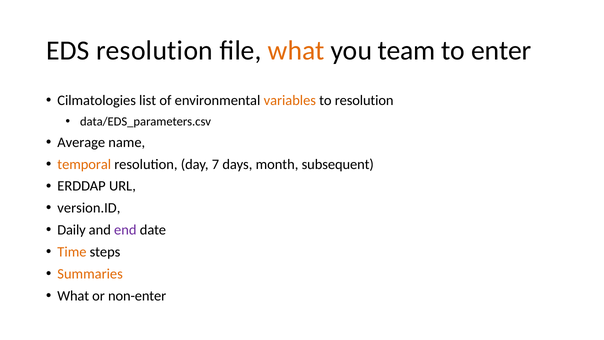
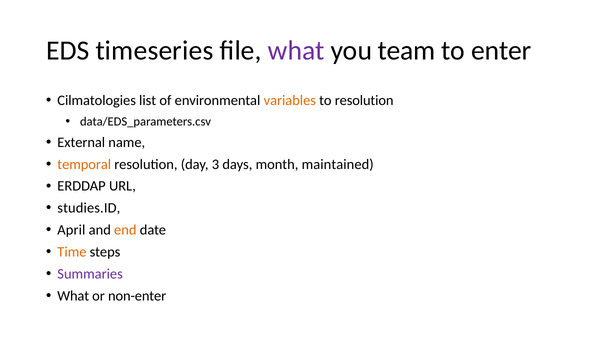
EDS resolution: resolution -> timeseries
what at (296, 51) colour: orange -> purple
Average: Average -> External
7: 7 -> 3
subsequent: subsequent -> maintained
version.ID: version.ID -> studies.ID
Daily: Daily -> April
end colour: purple -> orange
Summaries colour: orange -> purple
